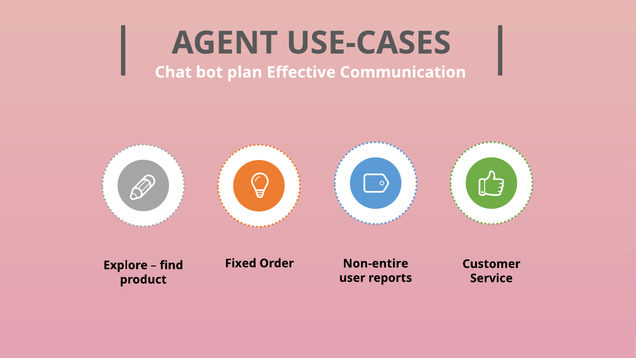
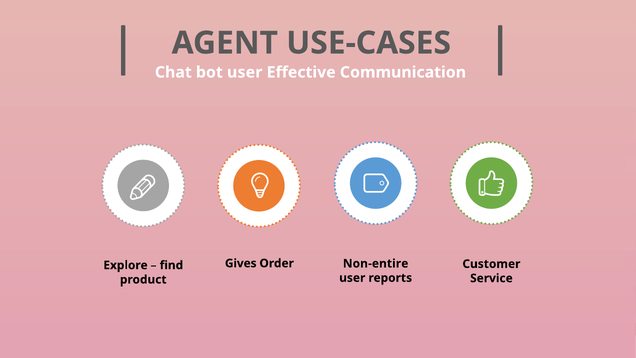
bot plan: plan -> user
Fixed: Fixed -> Gives
